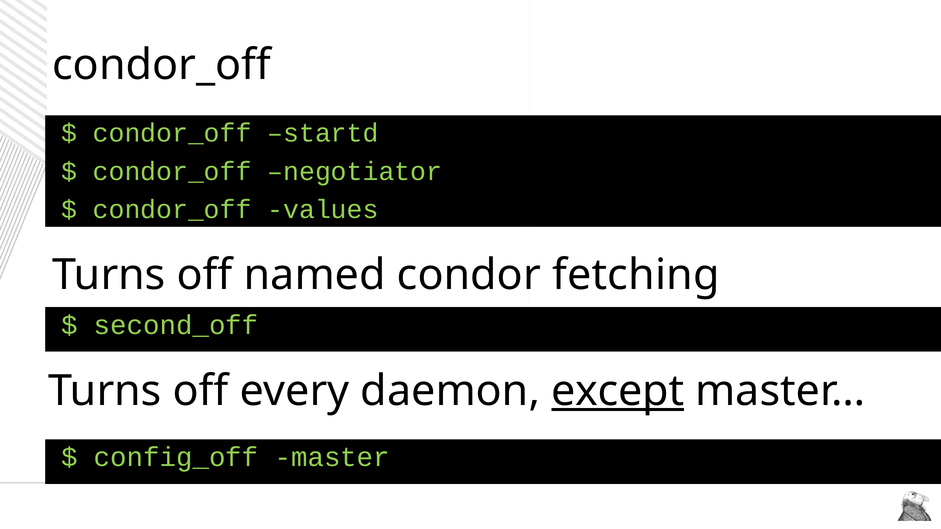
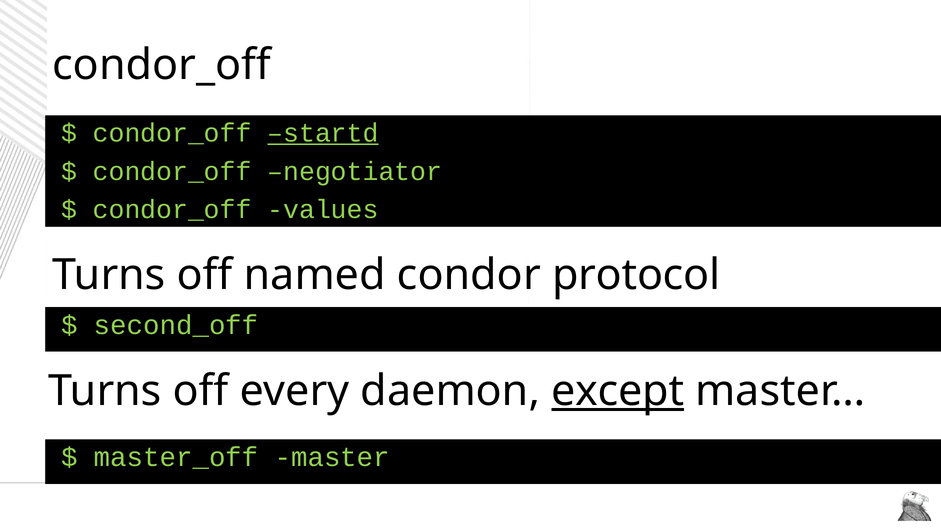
startd underline: none -> present
fetching: fetching -> protocol
config_off: config_off -> master_off
